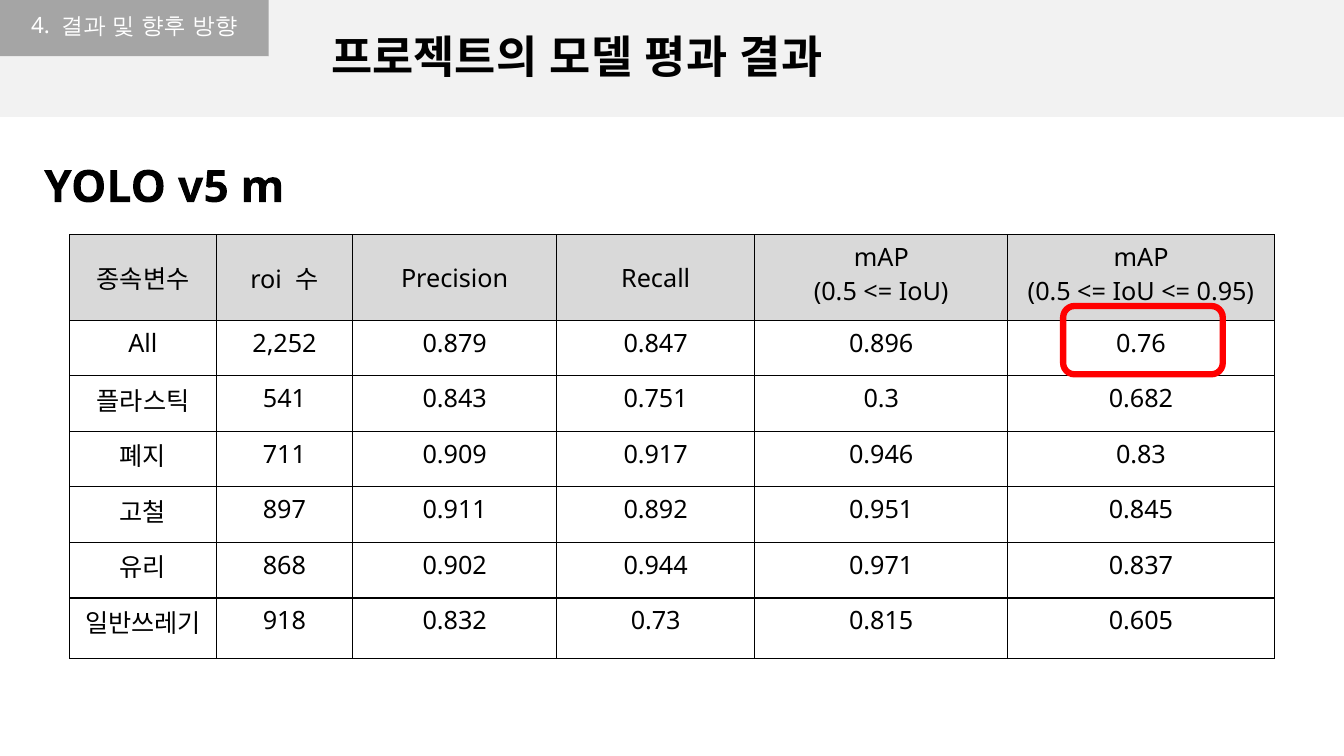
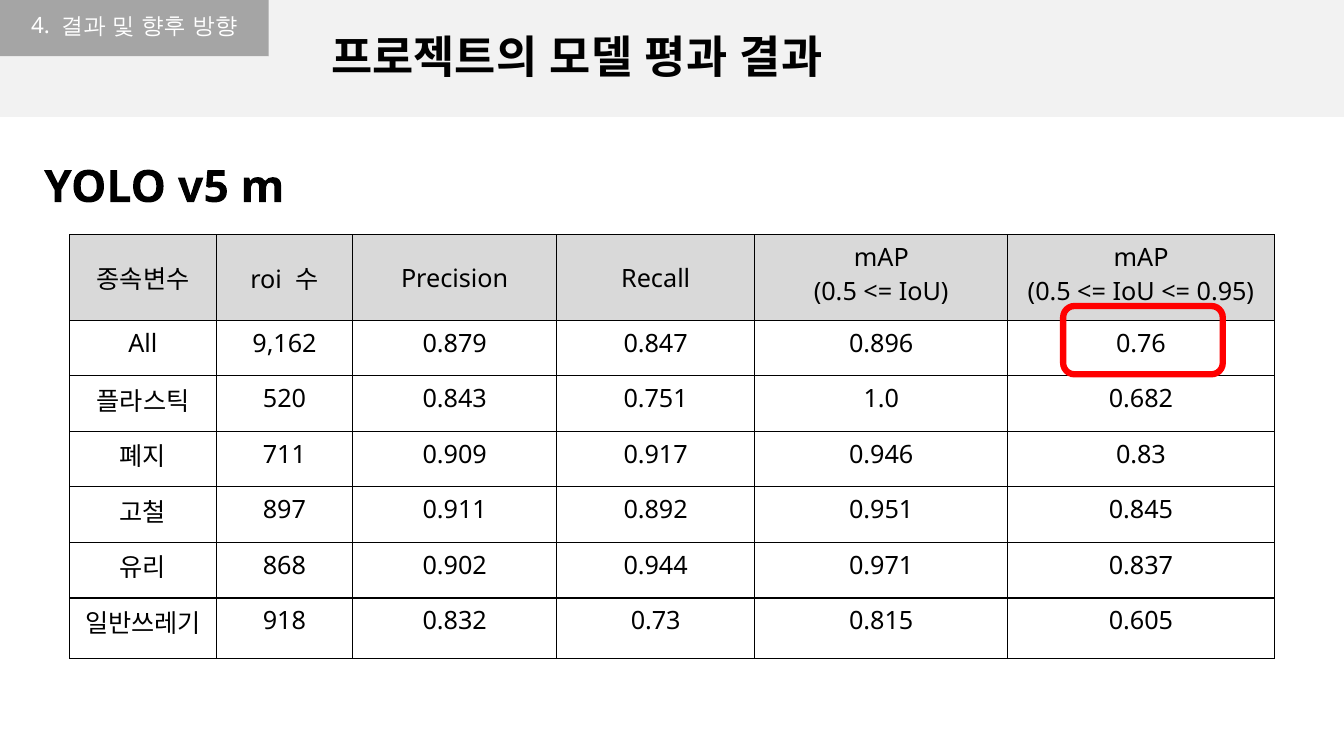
2,252: 2,252 -> 9,162
541: 541 -> 520
0.3: 0.3 -> 1.0
